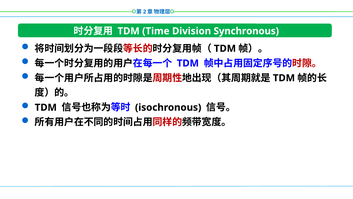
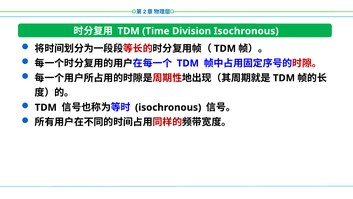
Division Synchronous: Synchronous -> Isochronous
